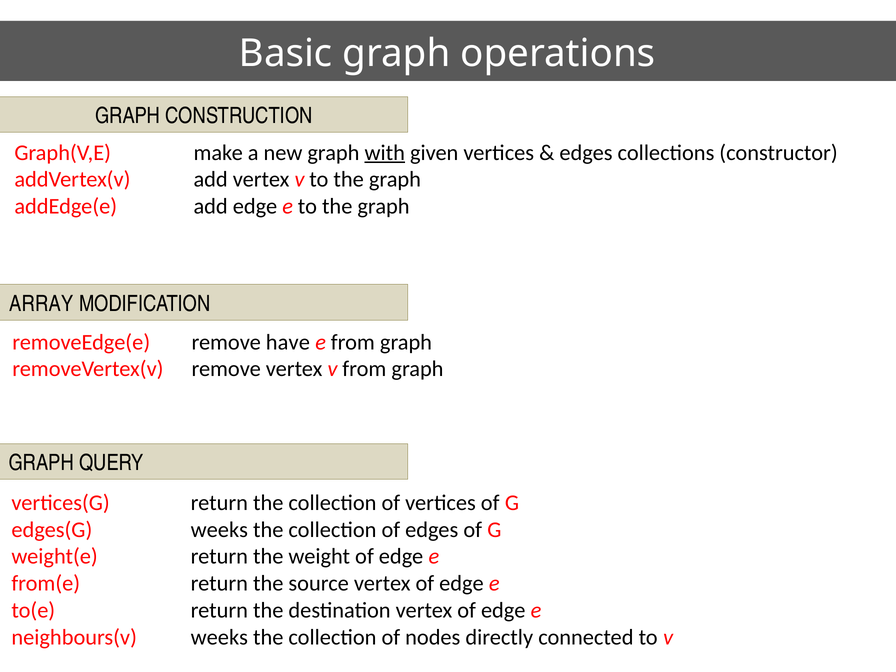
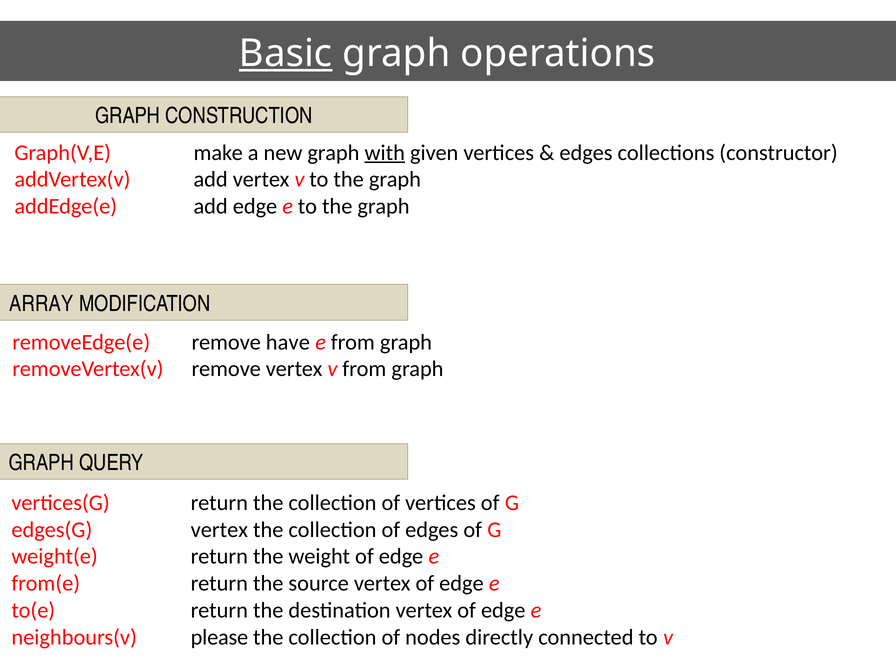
Basic underline: none -> present
edges(G weeks: weeks -> vertex
neighbours(v weeks: weeks -> please
